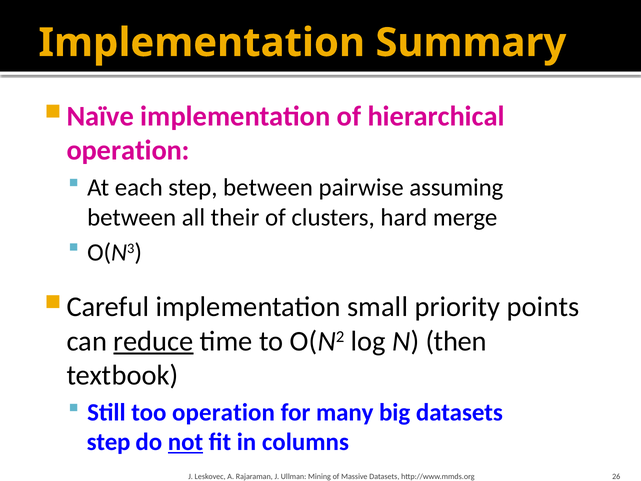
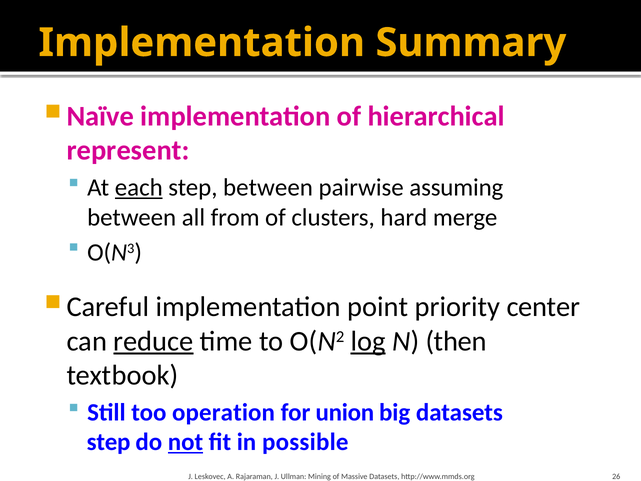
operation at (128, 150): operation -> represent
each underline: none -> present
their: their -> from
small: small -> point
points: points -> center
log underline: none -> present
many: many -> union
columns: columns -> possible
